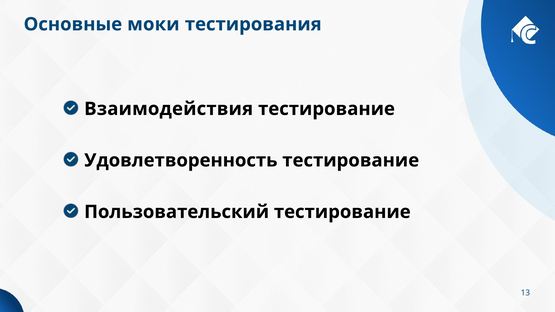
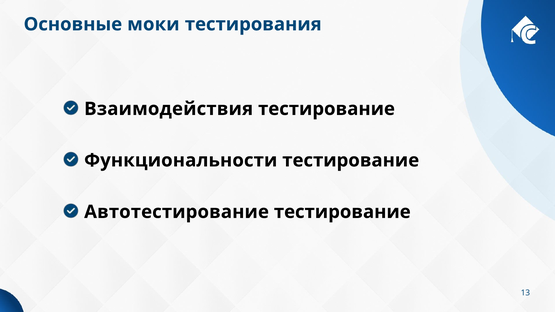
Удовлетворенность: Удовлетворенность -> Функциональности
Пользовательский: Пользовательский -> Автотестирование
